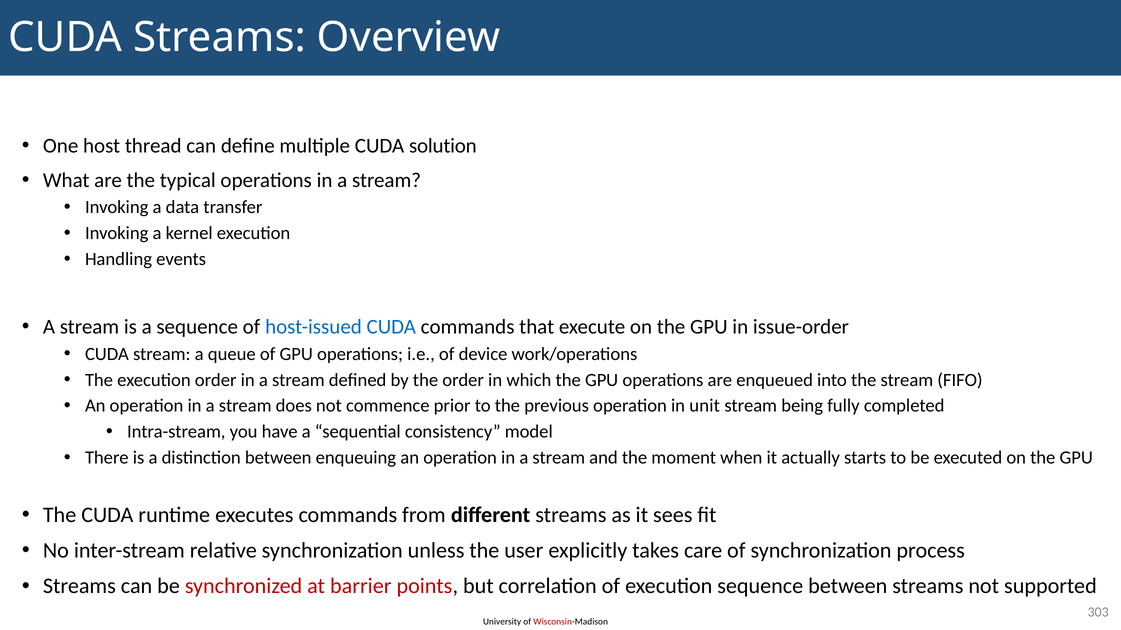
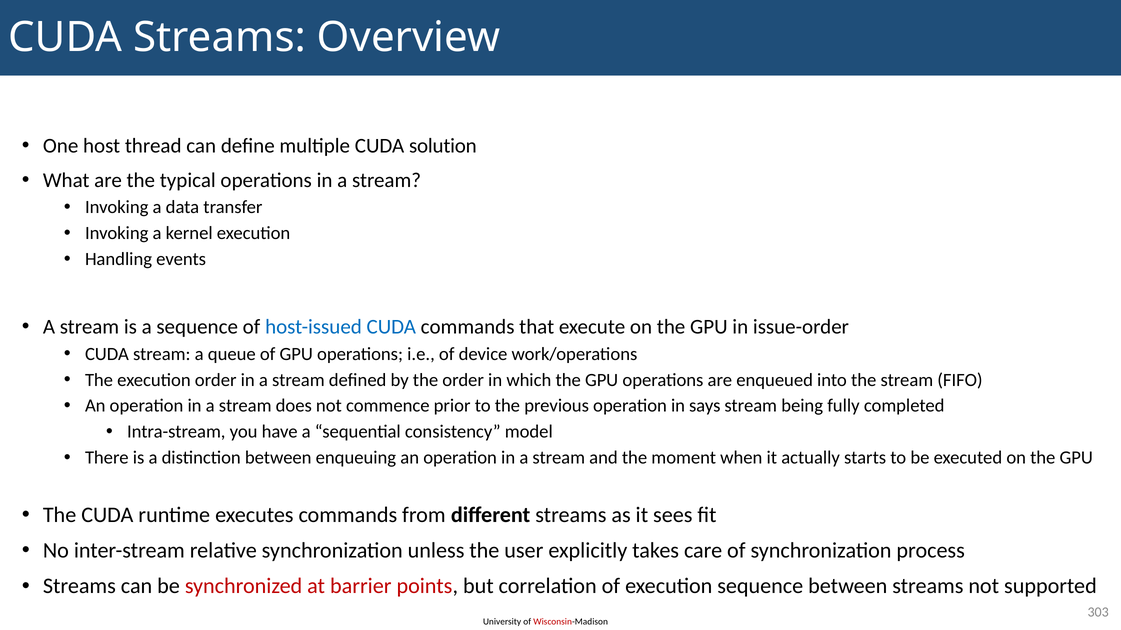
unit: unit -> says
